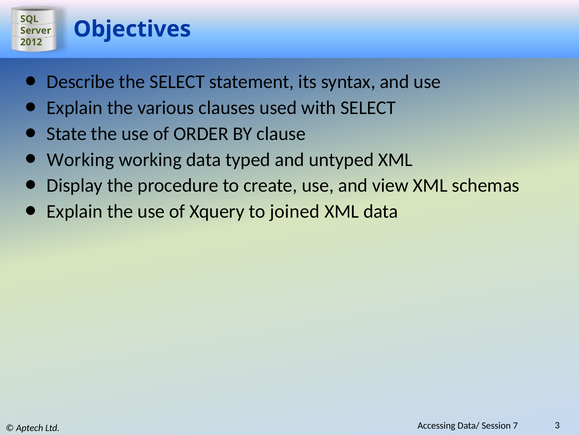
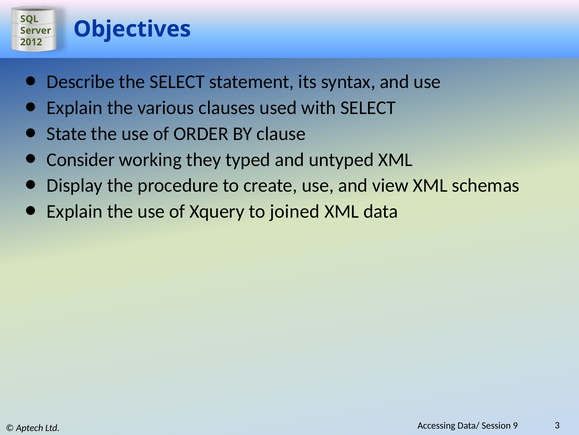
Working at (81, 159): Working -> Consider
working data: data -> they
7: 7 -> 9
